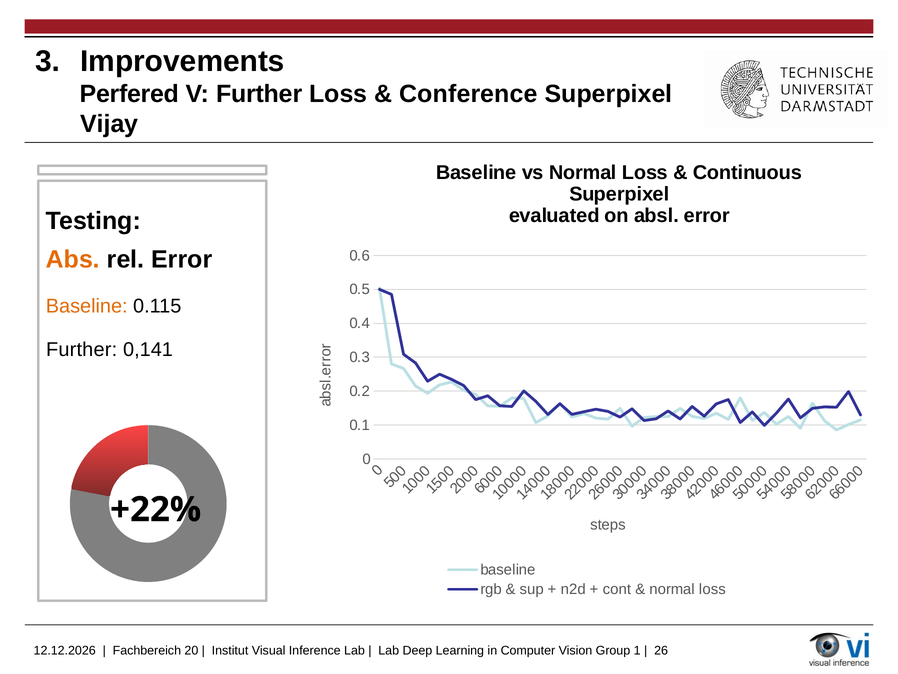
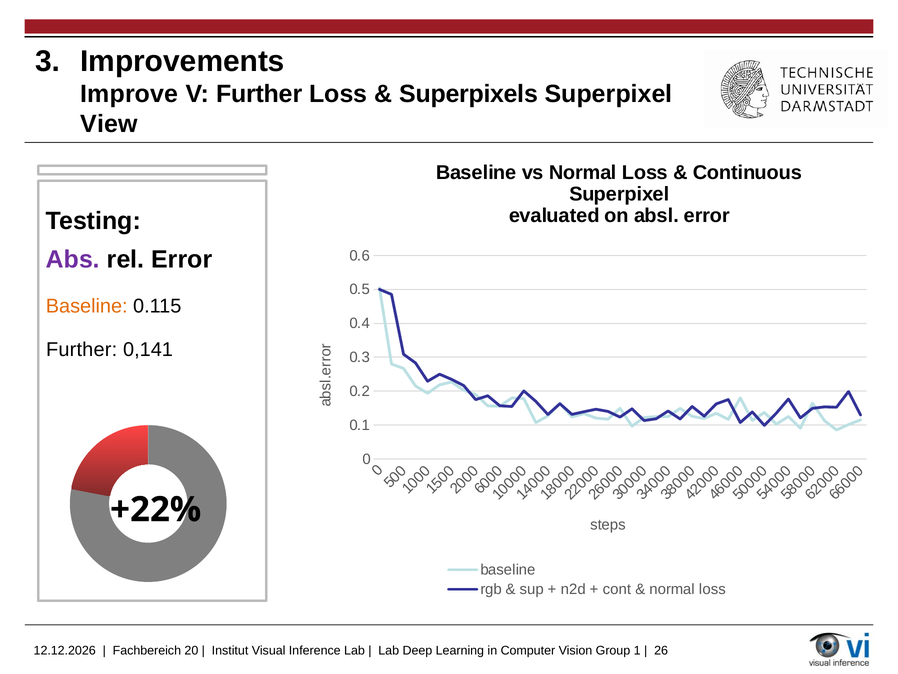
Perfered: Perfered -> Improve
Conference: Conference -> Superpixels
Vijay: Vijay -> View
Abs colour: orange -> purple
